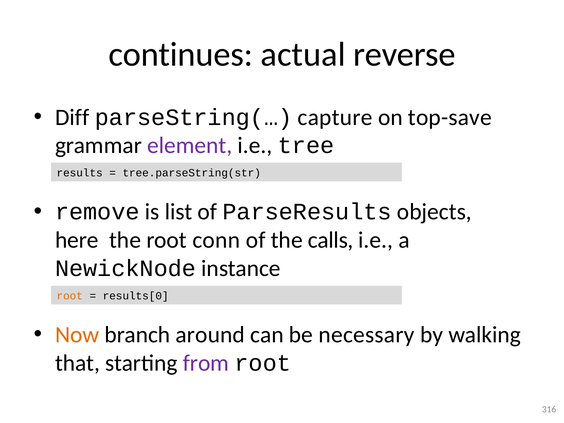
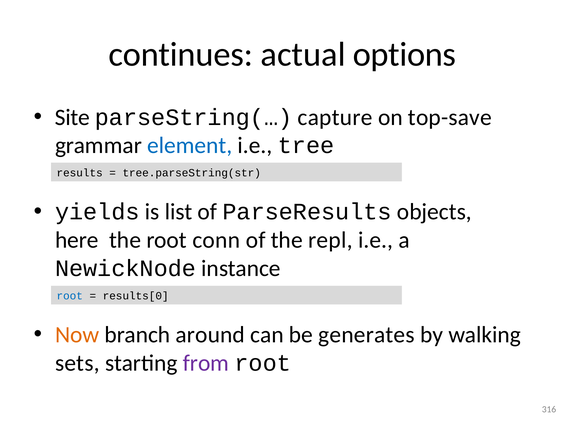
reverse: reverse -> options
Diff: Diff -> Site
element colour: purple -> blue
remove: remove -> yields
calls: calls -> repl
root at (70, 296) colour: orange -> blue
necessary: necessary -> generates
that: that -> sets
